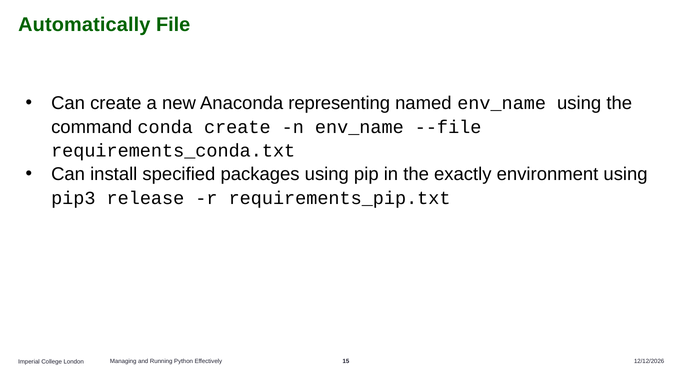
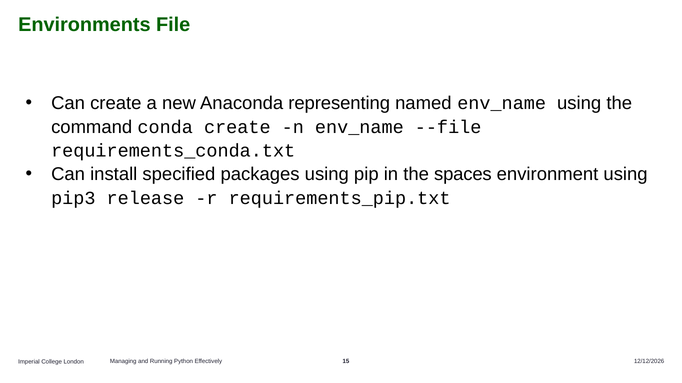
Automatically: Automatically -> Environments
exactly: exactly -> spaces
